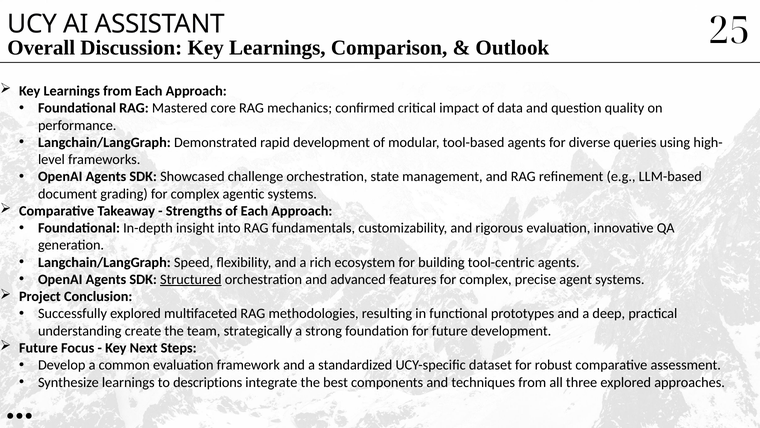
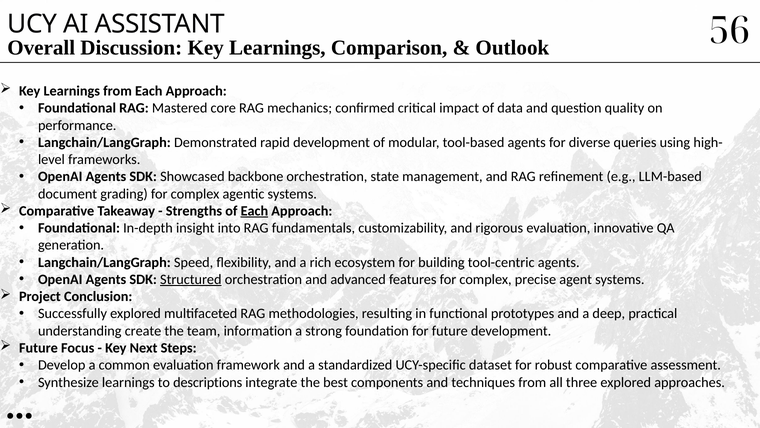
25: 25 -> 56
challenge: challenge -> backbone
Each at (254, 211) underline: none -> present
strategically: strategically -> information
